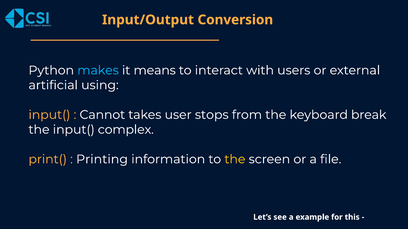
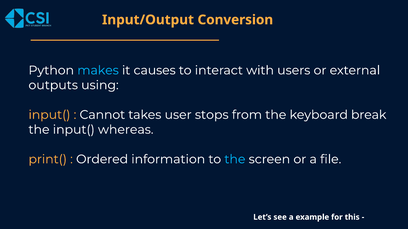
means: means -> causes
artificial: artificial -> outputs
complex: complex -> whereas
Printing: Printing -> Ordered
the at (235, 160) colour: yellow -> light blue
